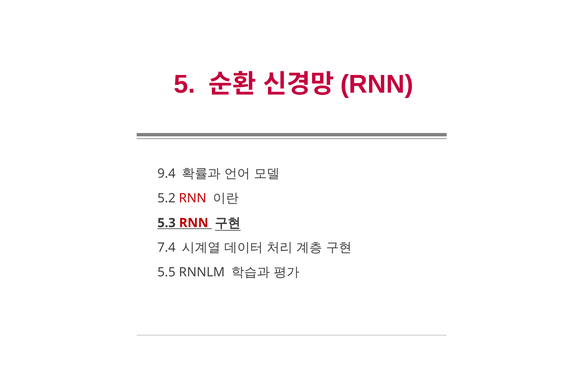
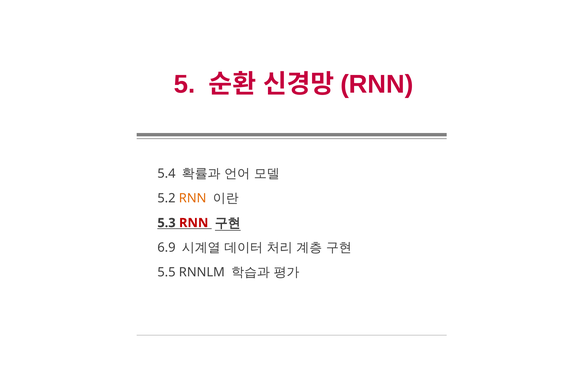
9.4: 9.4 -> 5.4
RNN at (193, 198) colour: red -> orange
7.4: 7.4 -> 6.9
